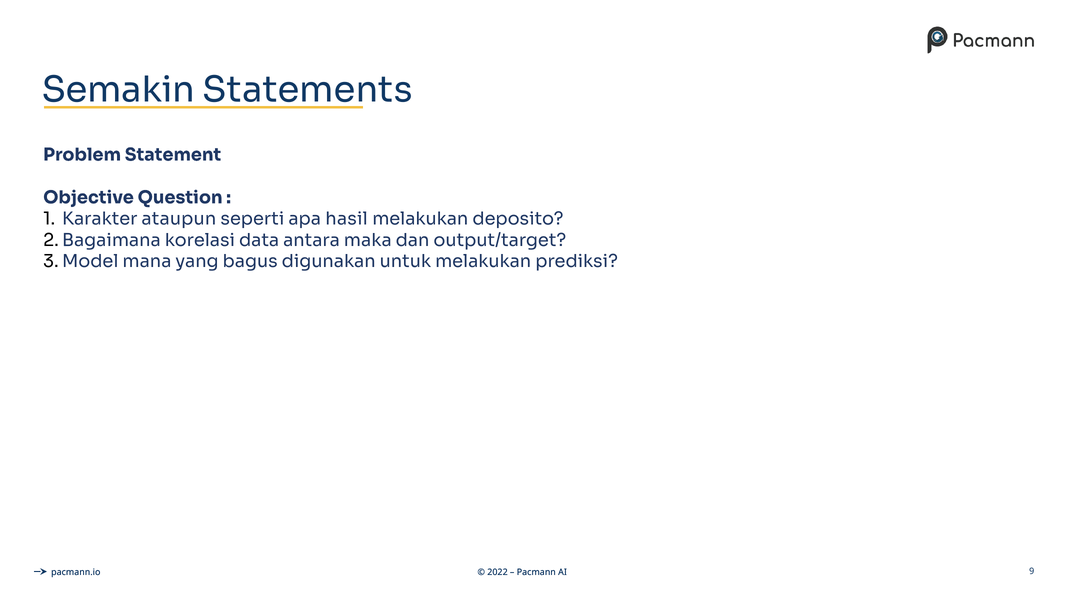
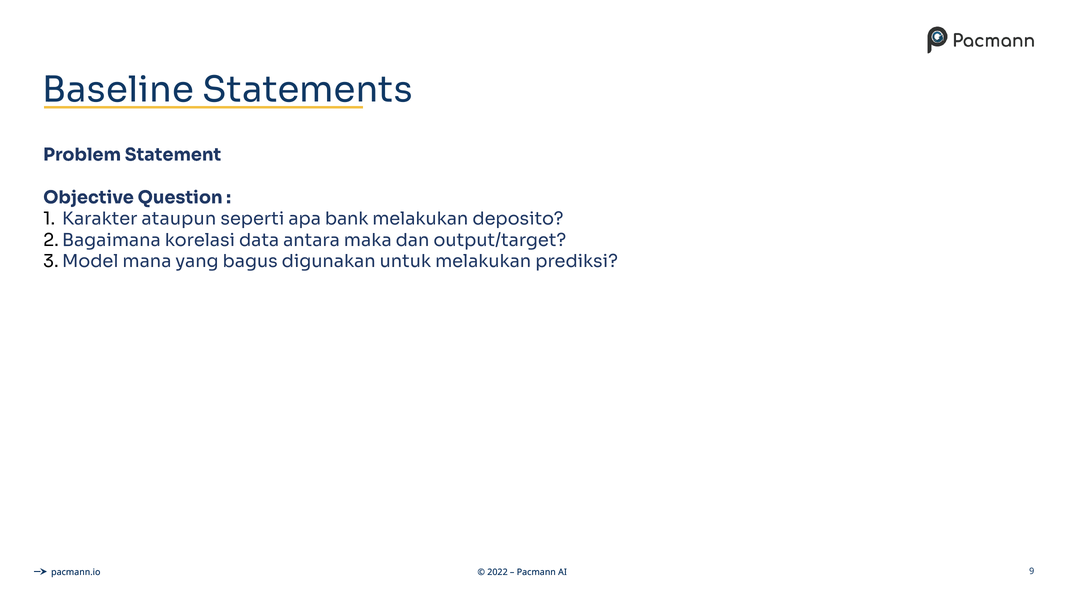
Semakin: Semakin -> Baseline
hasil: hasil -> bank
